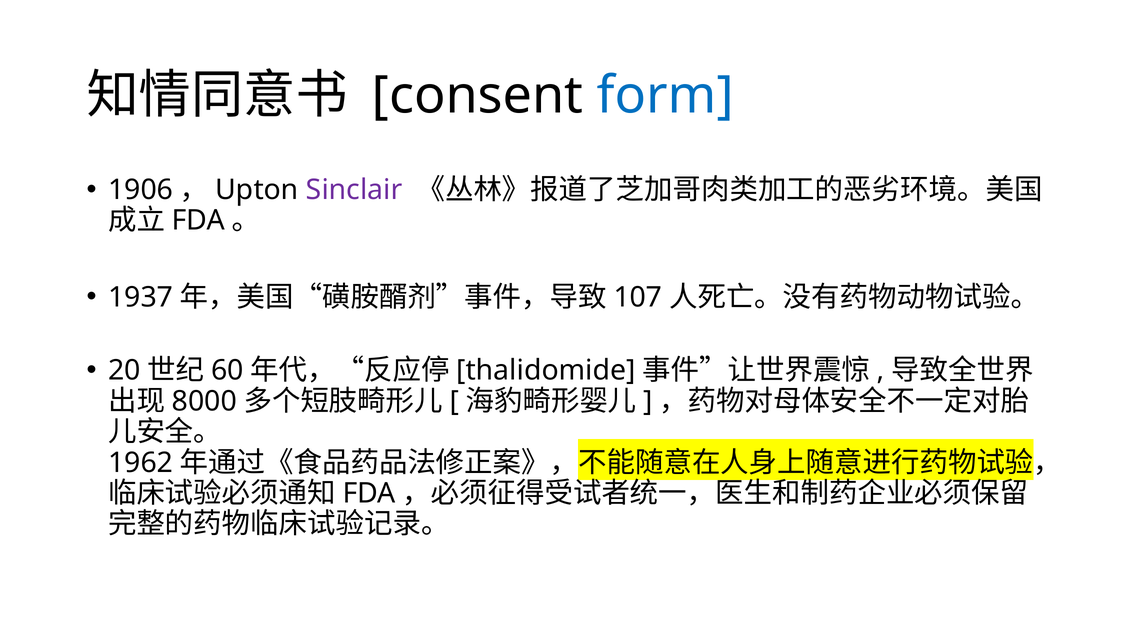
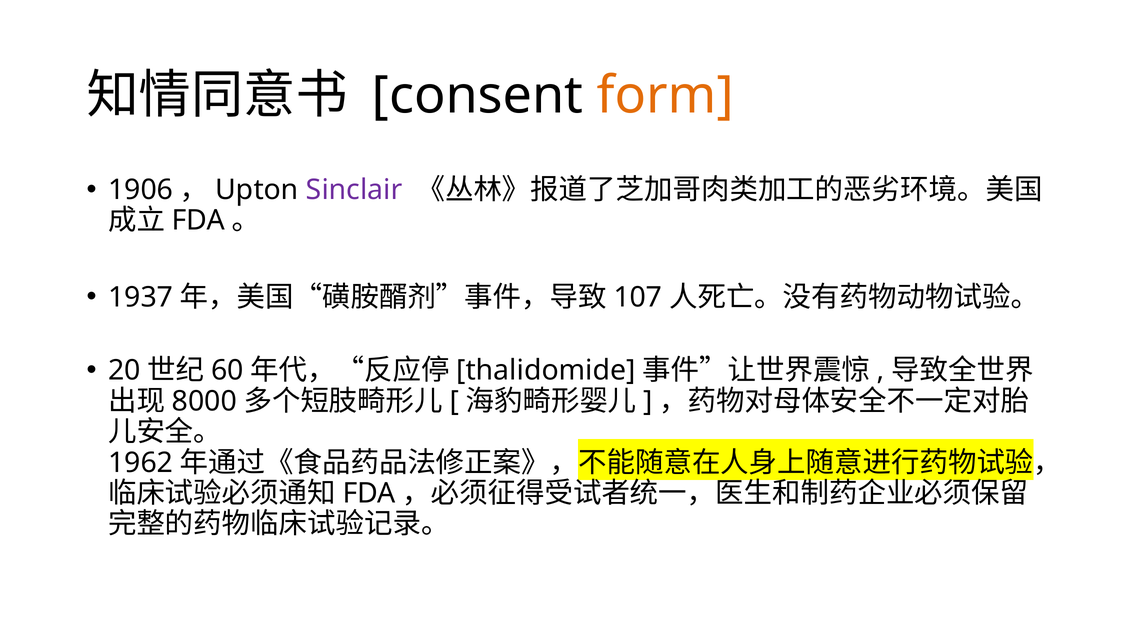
form colour: blue -> orange
